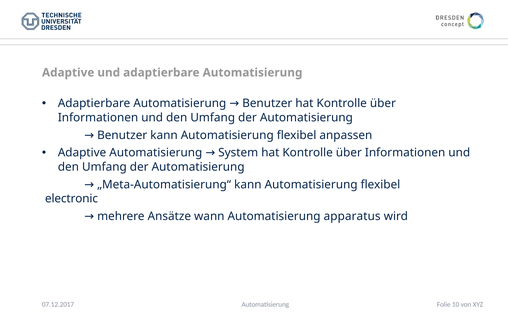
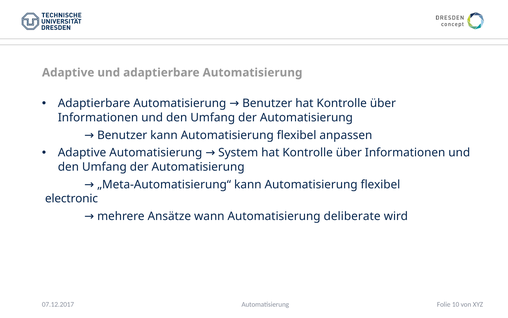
apparatus: apparatus -> deliberate
